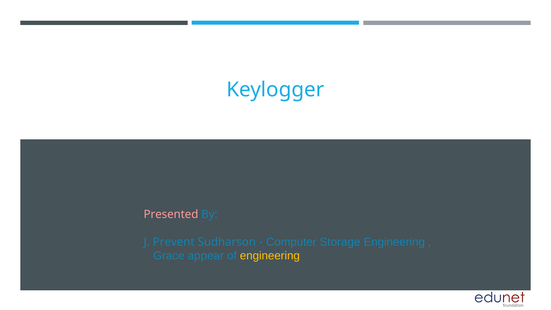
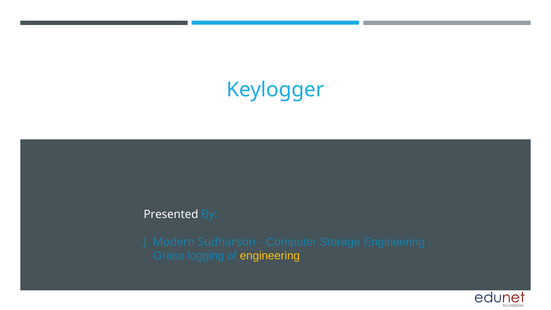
Presented colour: pink -> white
Prevent: Prevent -> Modern
appear: appear -> logging
